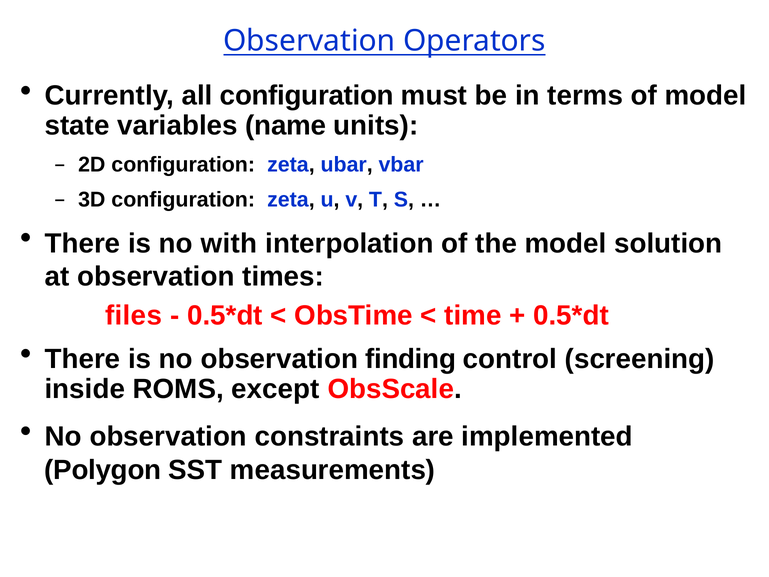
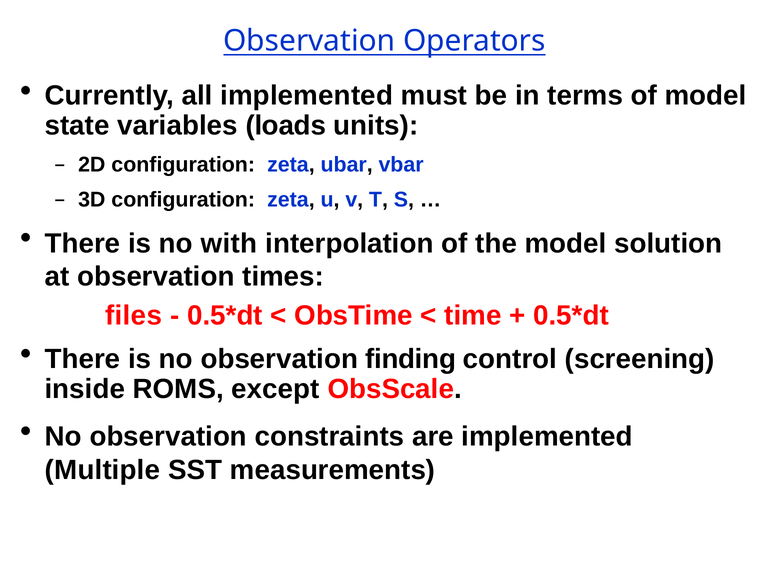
all configuration: configuration -> implemented
name: name -> loads
Polygon: Polygon -> Multiple
